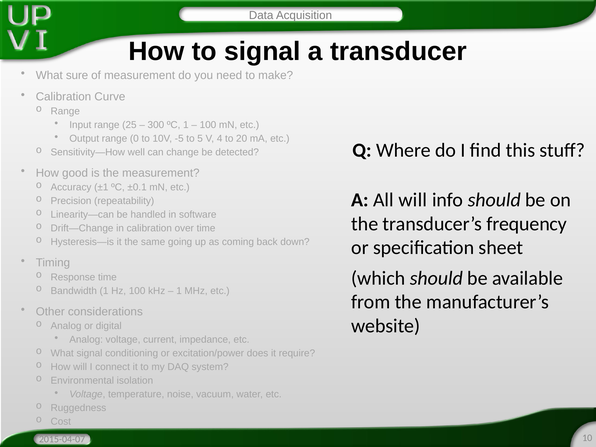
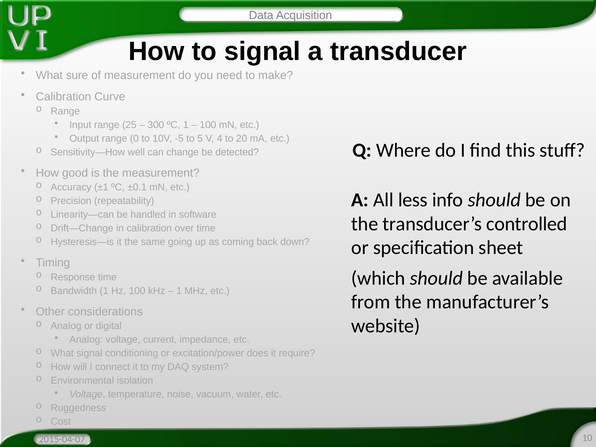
All will: will -> less
frequency: frequency -> controlled
